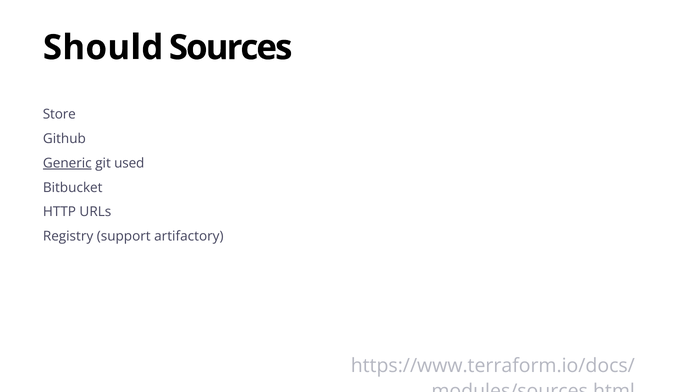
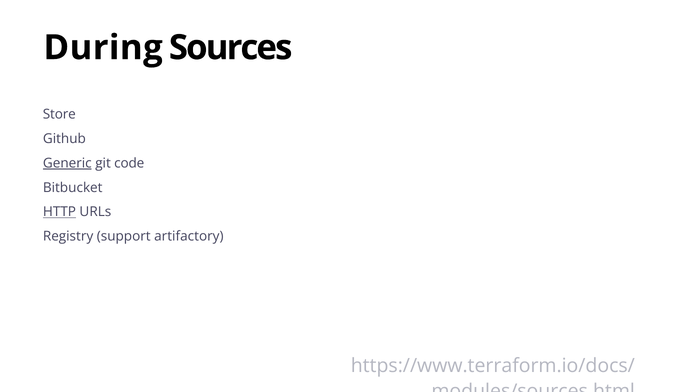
Should: Should -> During
used: used -> code
HTTP underline: none -> present
